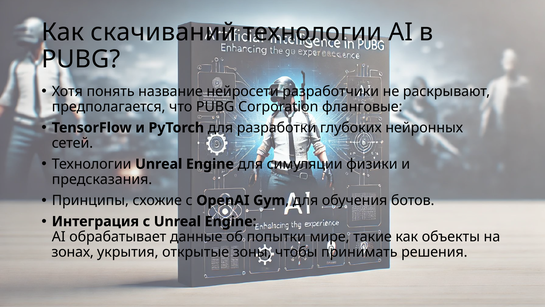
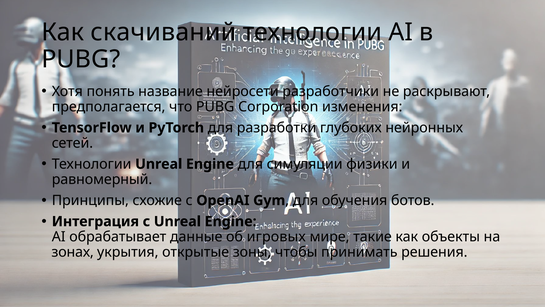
фланговые: фланговые -> изменения
предсказания: предсказания -> равномерный
попытки: попытки -> игровых
